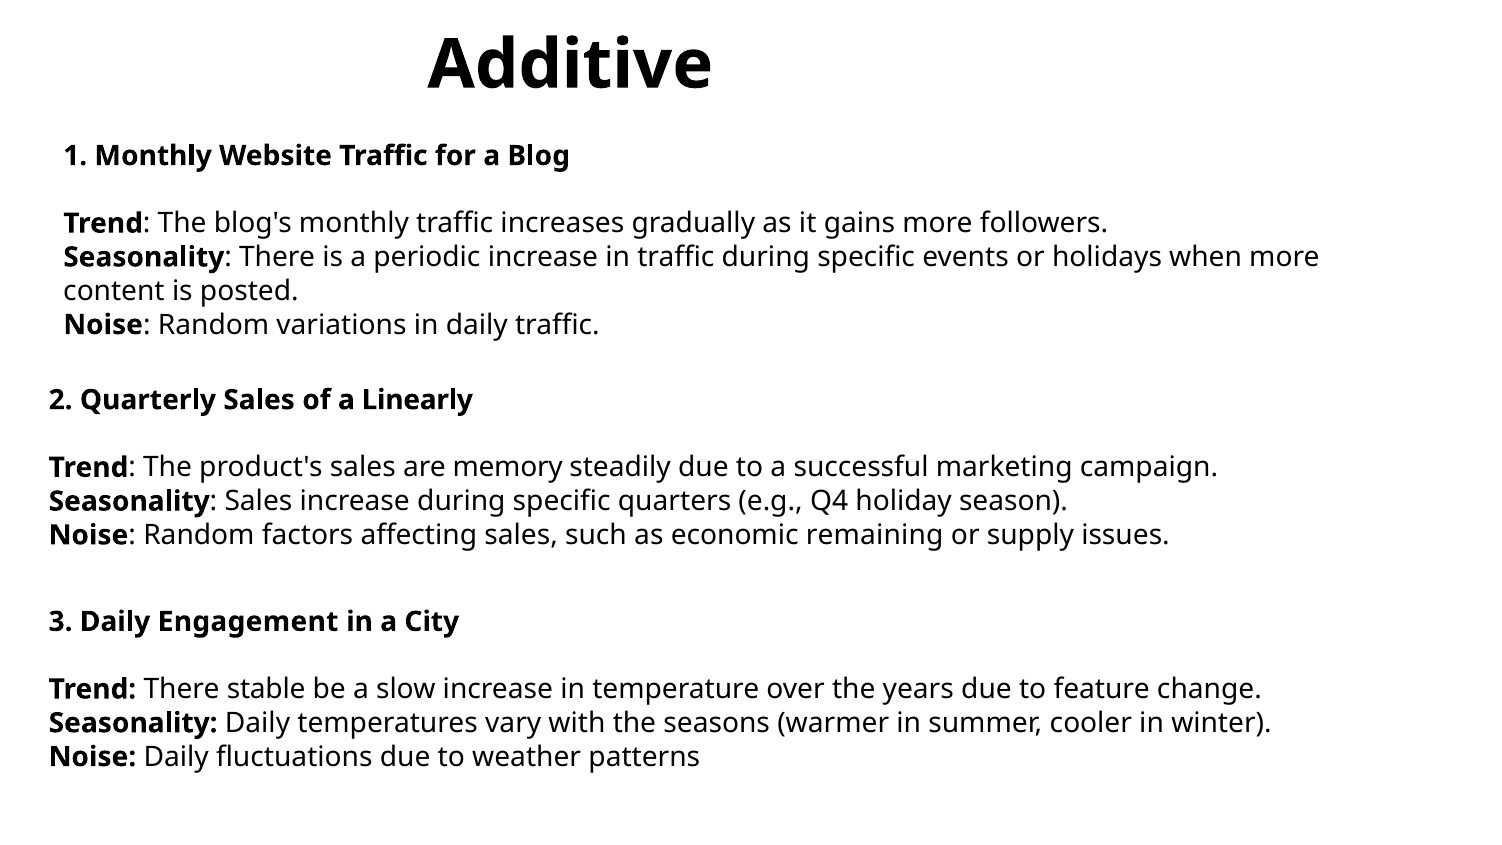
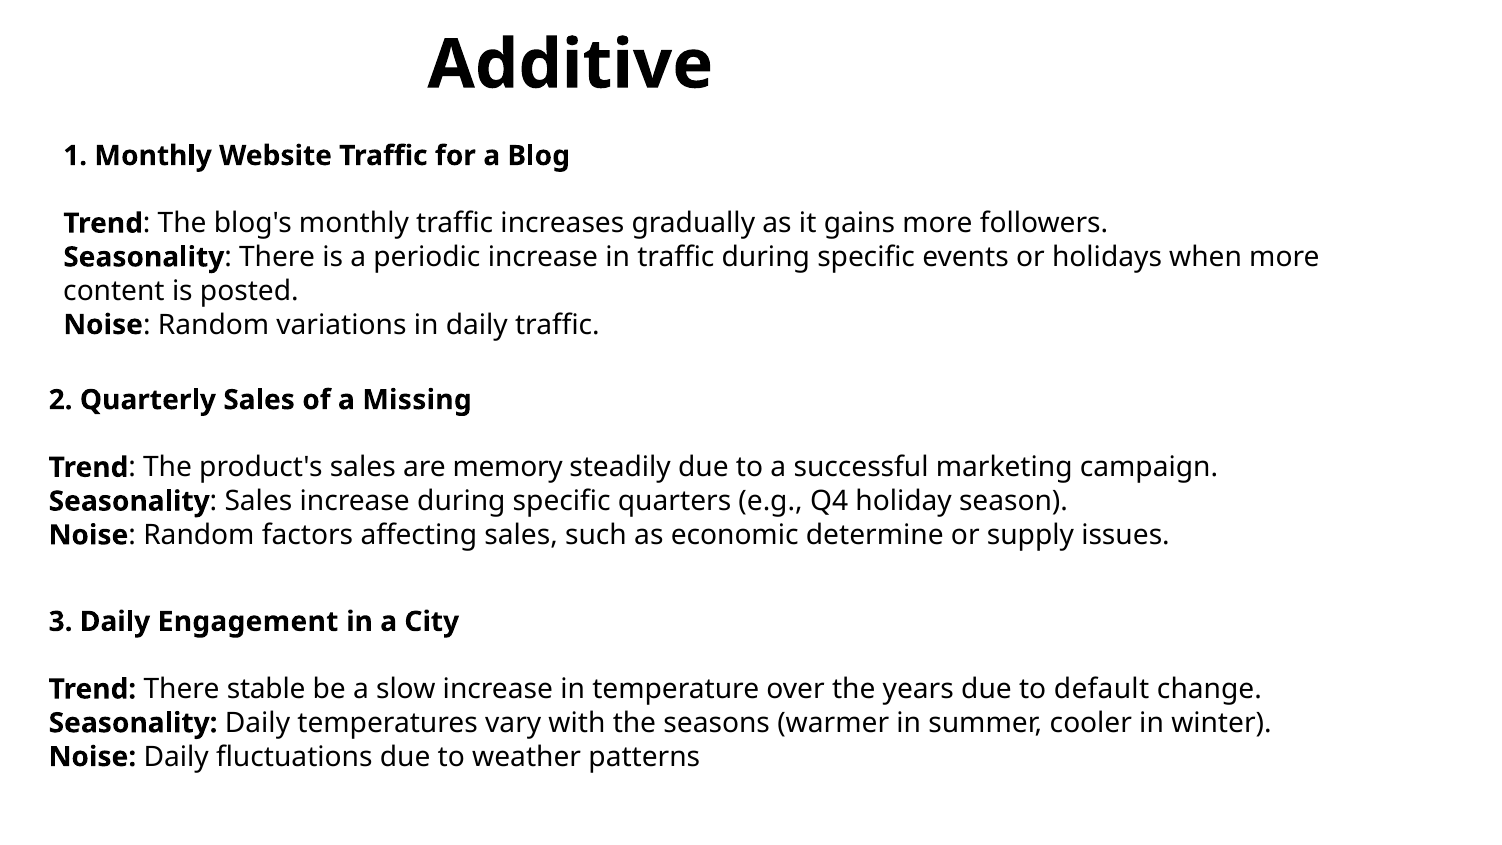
Linearly: Linearly -> Missing
remaining: remaining -> determine
feature: feature -> default
